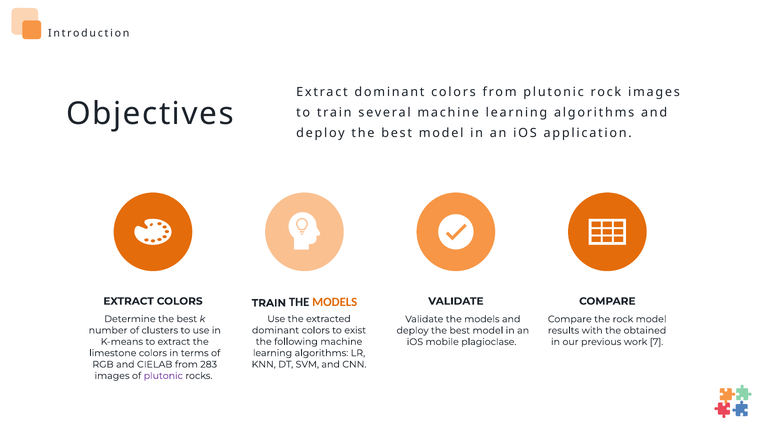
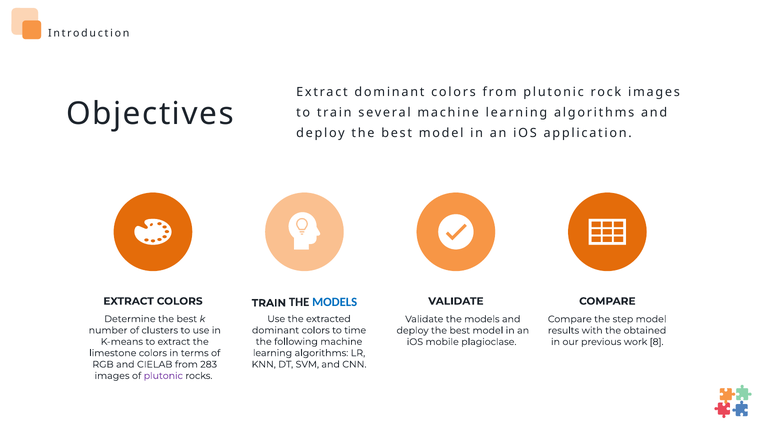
MODELS at (335, 303) colour: orange -> blue
the rock: rock -> step
exist: exist -> time
7: 7 -> 8
